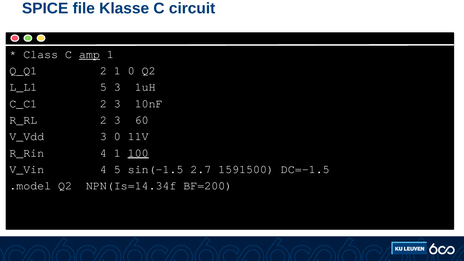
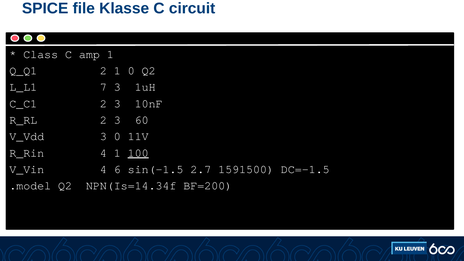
amp underline: present -> none
L_L1 5: 5 -> 7
4 5: 5 -> 6
